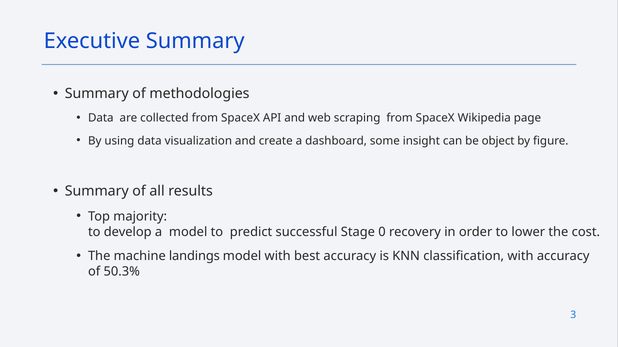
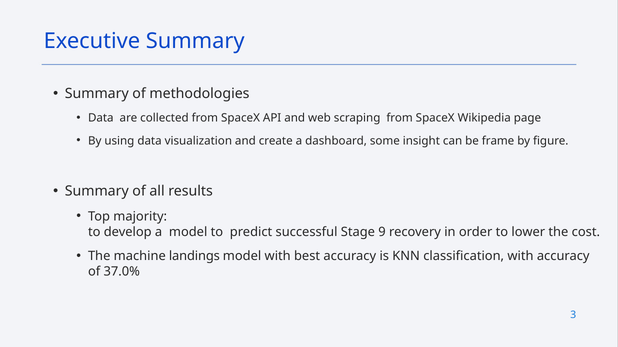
object: object -> frame
0: 0 -> 9
50.3%: 50.3% -> 37.0%
